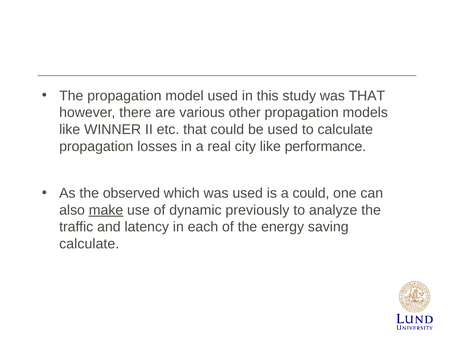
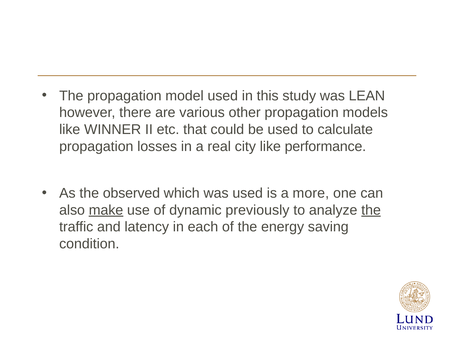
was THAT: THAT -> LEAN
a could: could -> more
the at (371, 210) underline: none -> present
calculate at (89, 244): calculate -> condition
